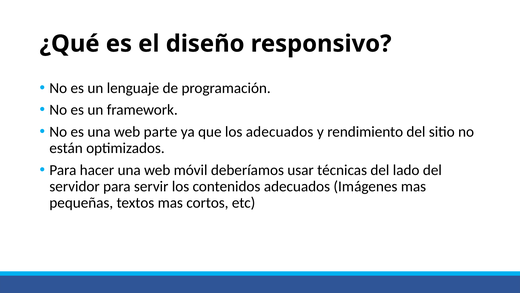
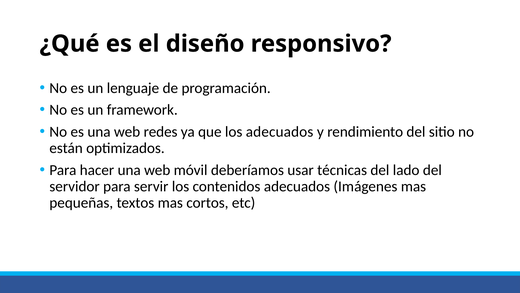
parte: parte -> redes
